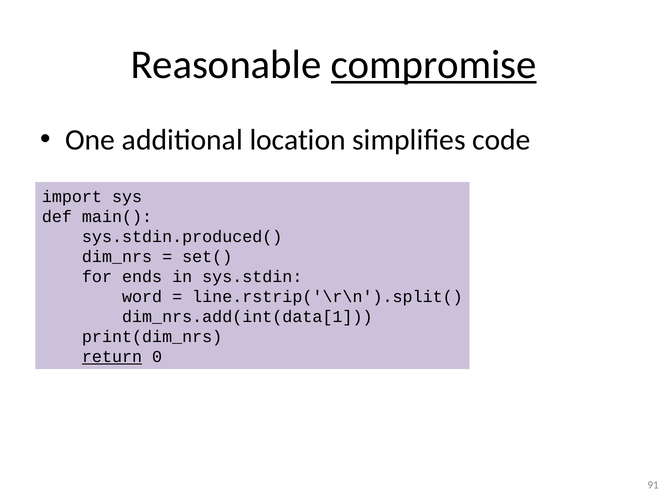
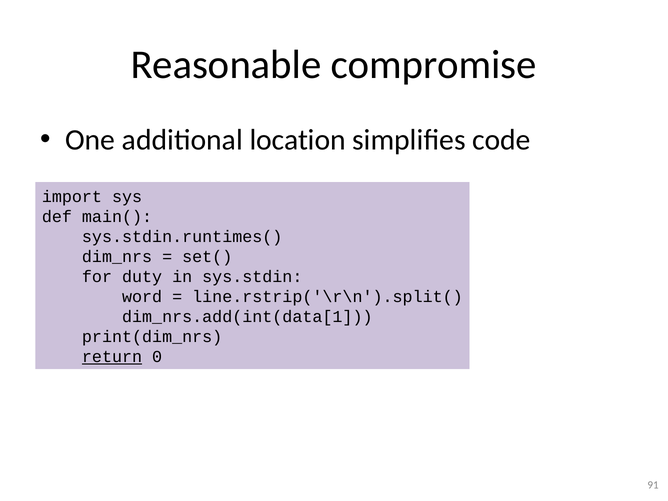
compromise underline: present -> none
sys.stdin.produced(: sys.stdin.produced( -> sys.stdin.runtimes(
ends: ends -> duty
